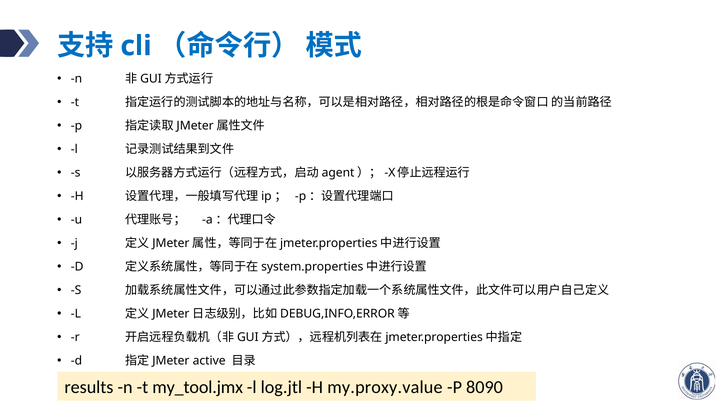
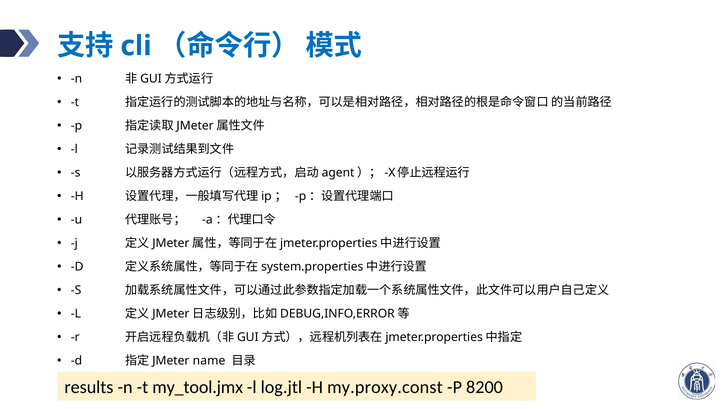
active: active -> name
my.proxy.value: my.proxy.value -> my.proxy.const
8090: 8090 -> 8200
